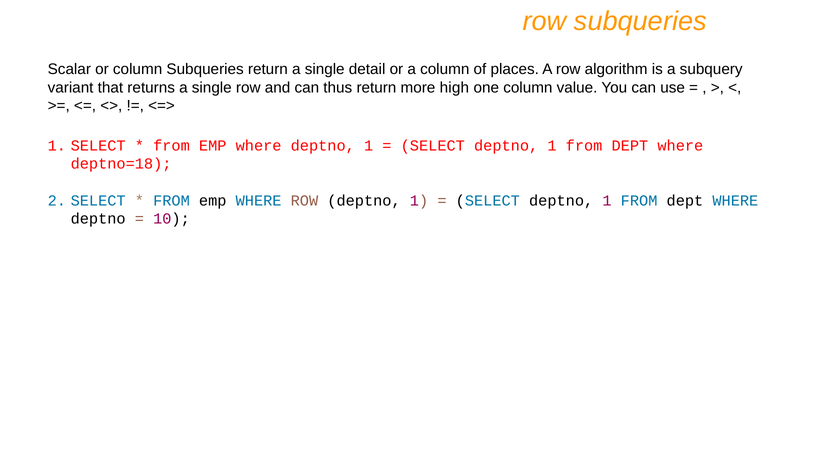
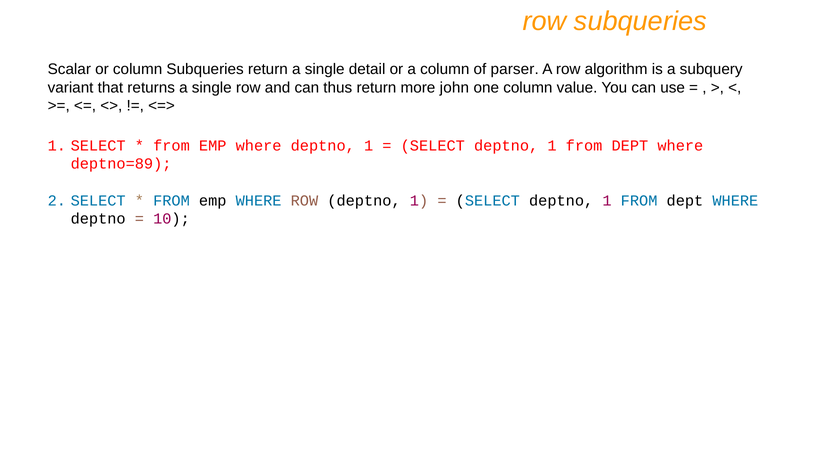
places: places -> parser
high: high -> john
deptno=18: deptno=18 -> deptno=89
